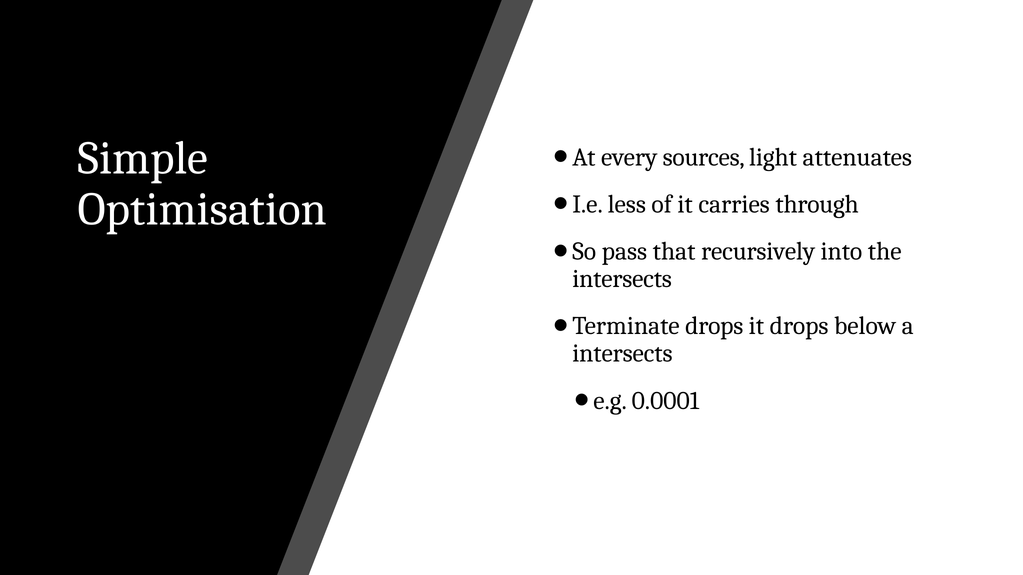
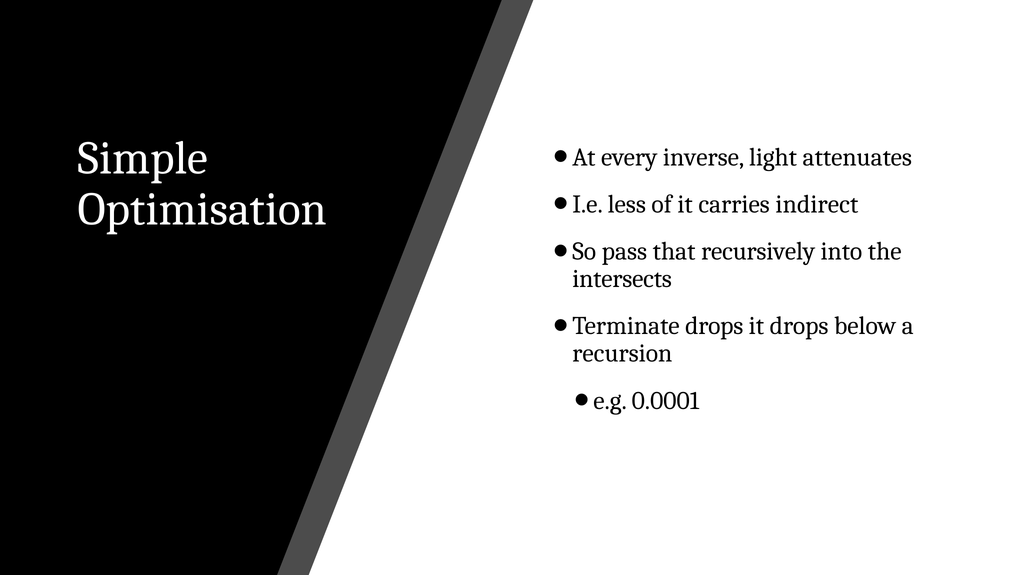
sources: sources -> inverse
through: through -> indirect
intersects at (622, 354): intersects -> recursion
